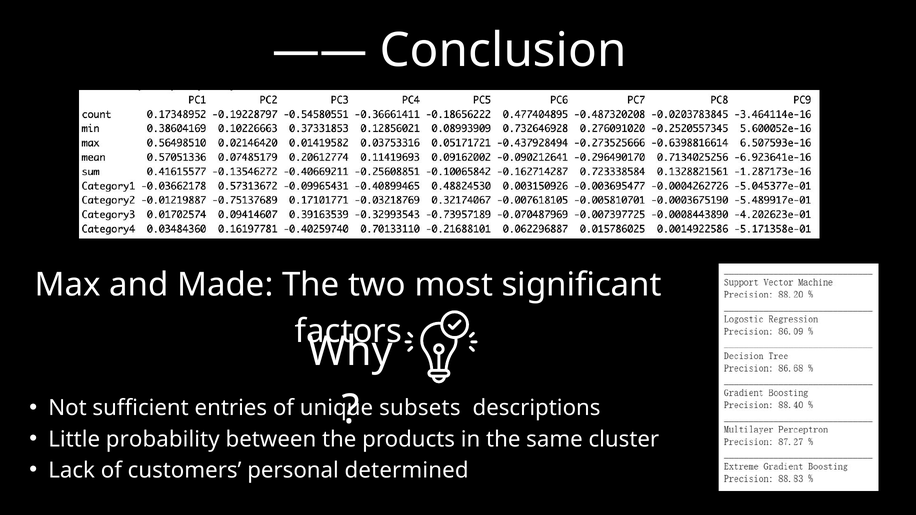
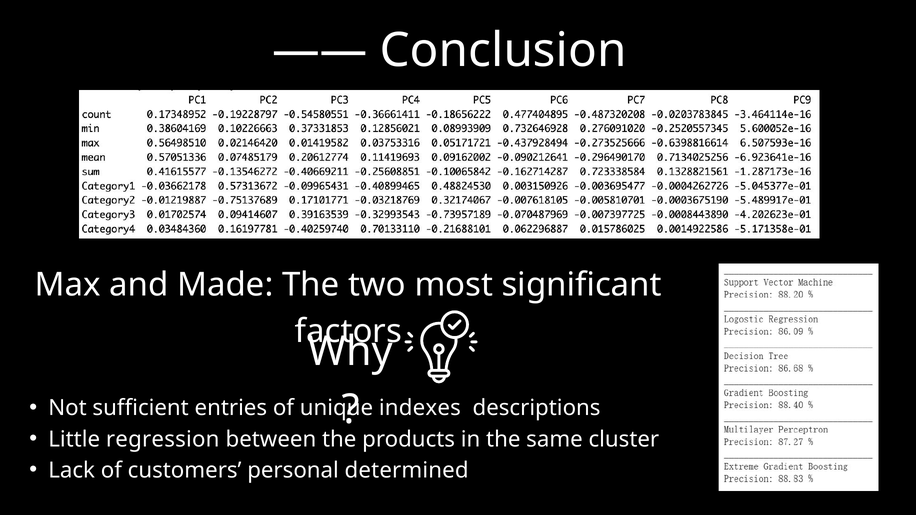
subsets: subsets -> indexes
probability: probability -> regression
